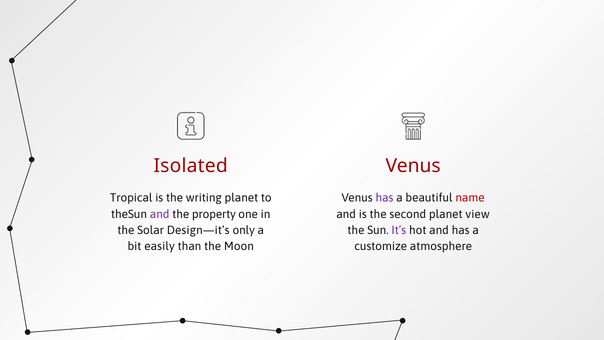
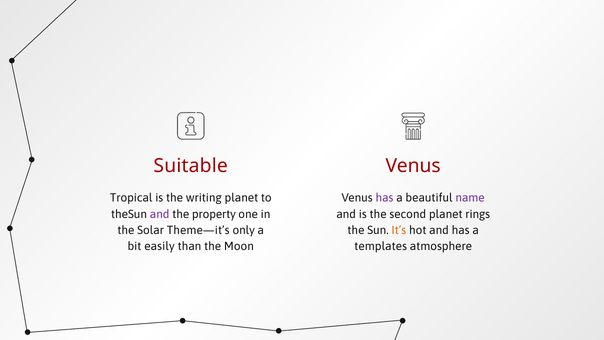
Isolated: Isolated -> Suitable
name colour: red -> purple
view: view -> rings
Design—it’s: Design—it’s -> Theme—it’s
It’s colour: purple -> orange
customize: customize -> templates
